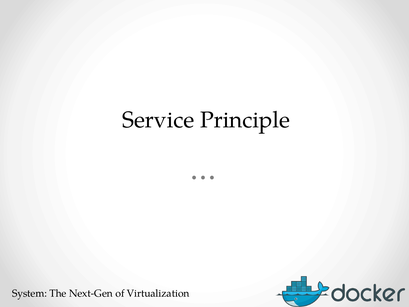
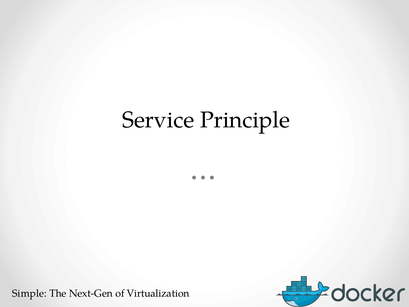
System: System -> Simple
